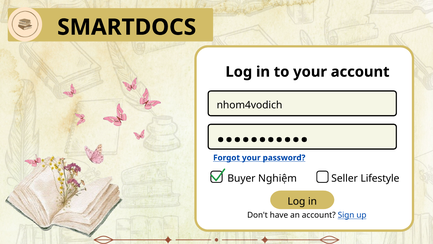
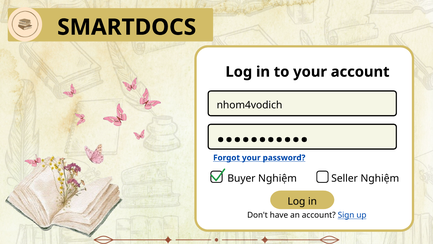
Seller Lifestyle: Lifestyle -> Nghiệm
